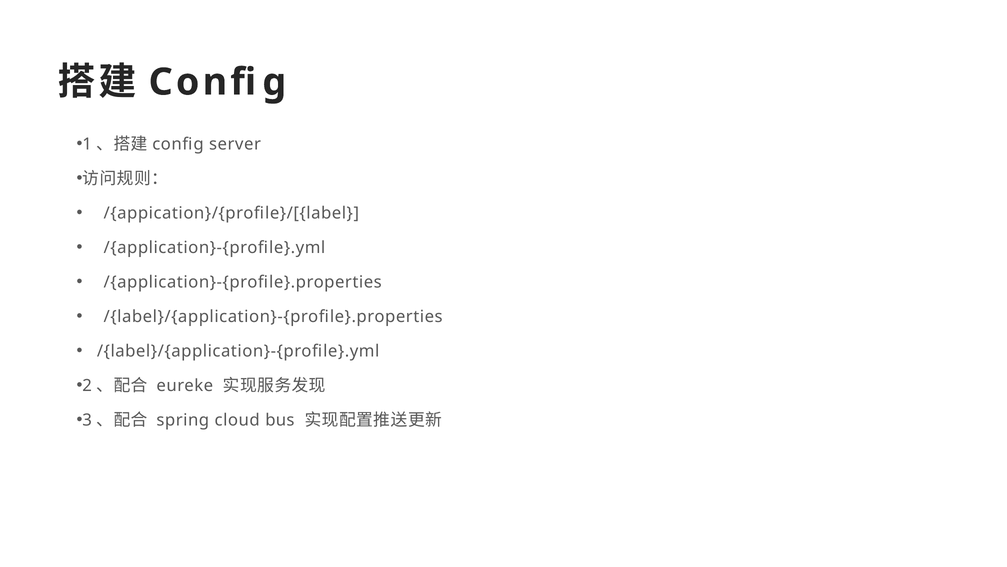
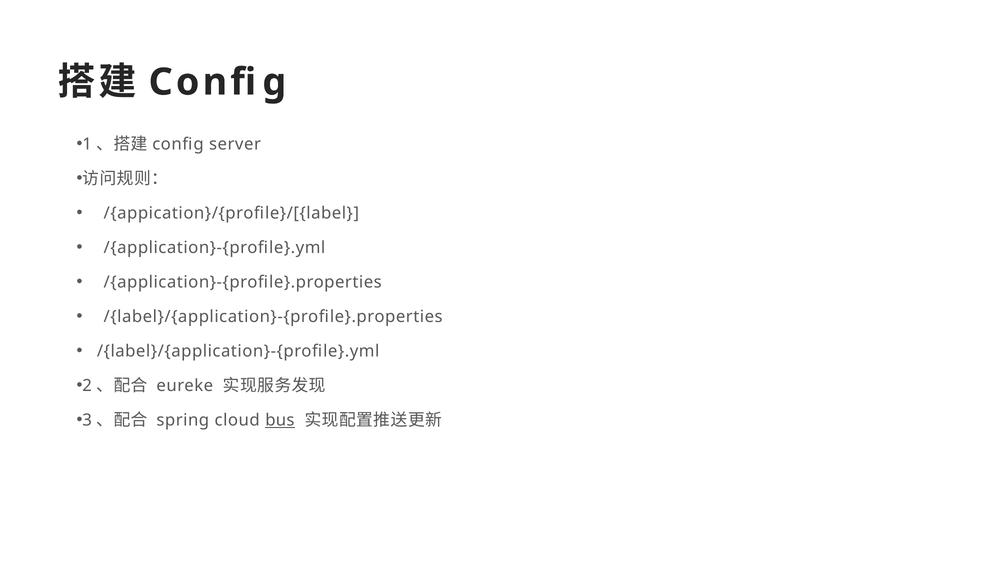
bus underline: none -> present
